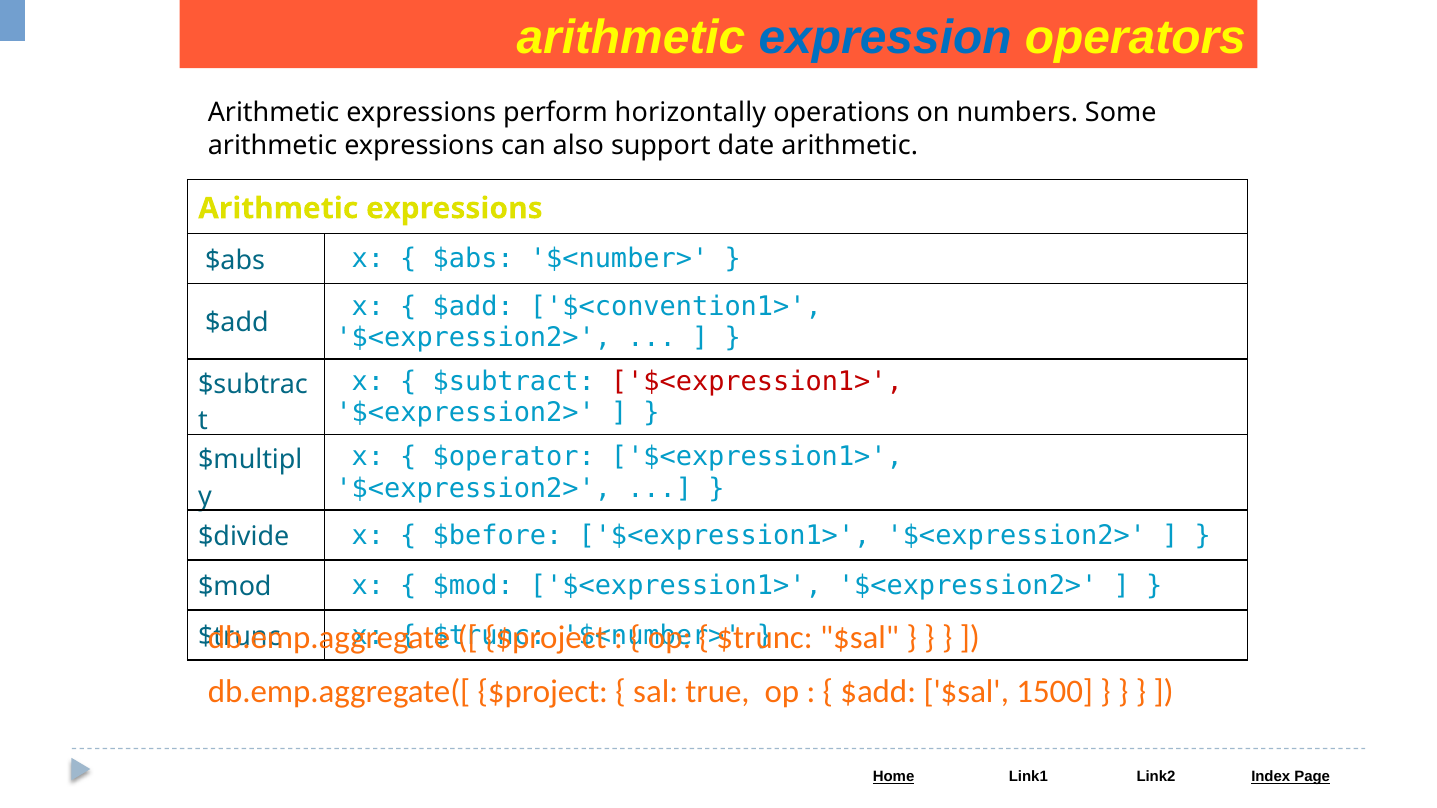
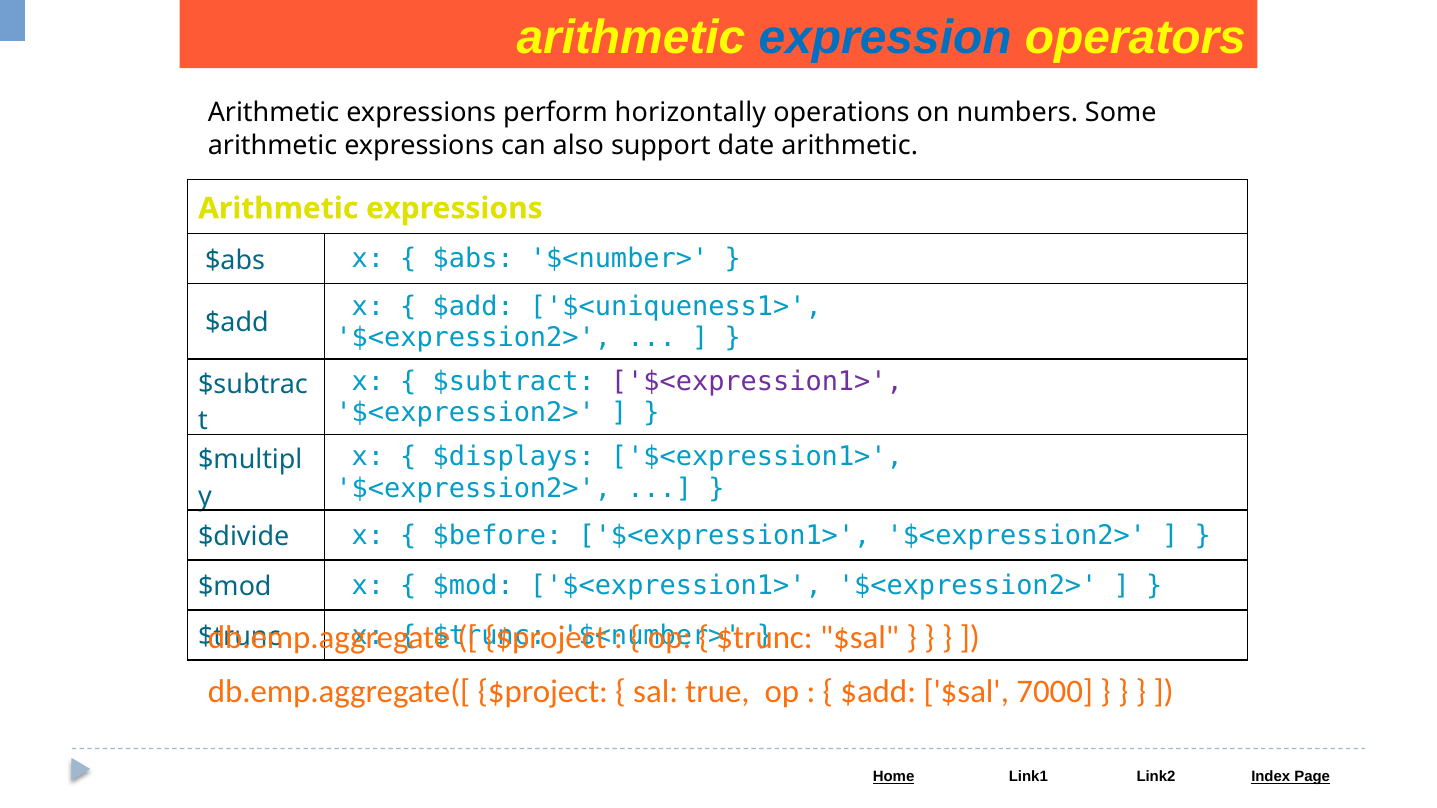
$<convention1>: $<convention1> -> $<uniqueness1>
$<expression1> at (757, 382) colour: red -> purple
$operator: $operator -> $displays
1500: 1500 -> 7000
